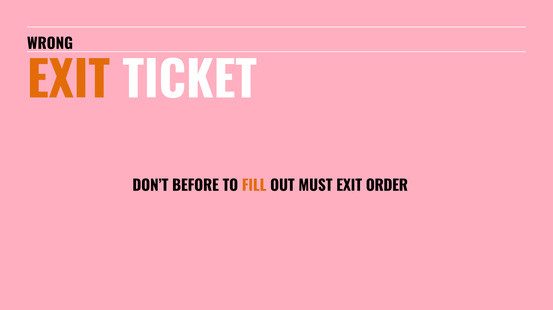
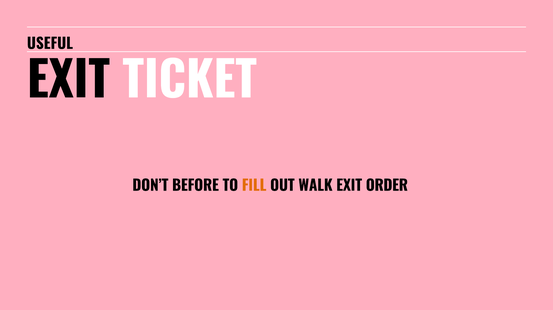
WRONG: WRONG -> USEFUL
EXIT at (69, 82) colour: orange -> black
MUST: MUST -> WALK
